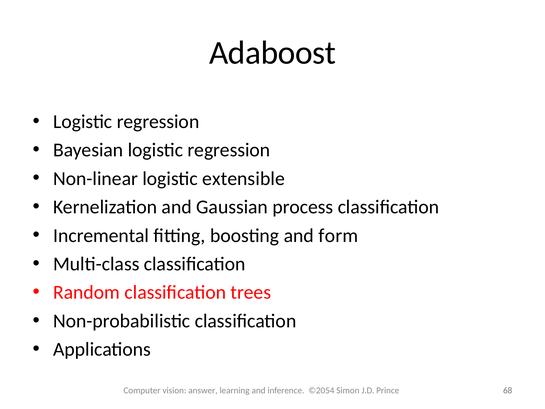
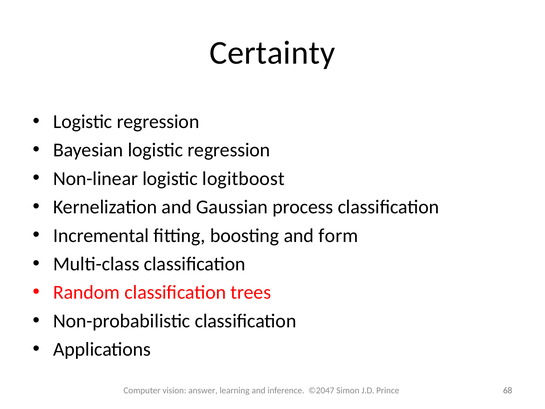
Adaboost: Adaboost -> Certainty
extensible: extensible -> logitboost
©2054: ©2054 -> ©2047
